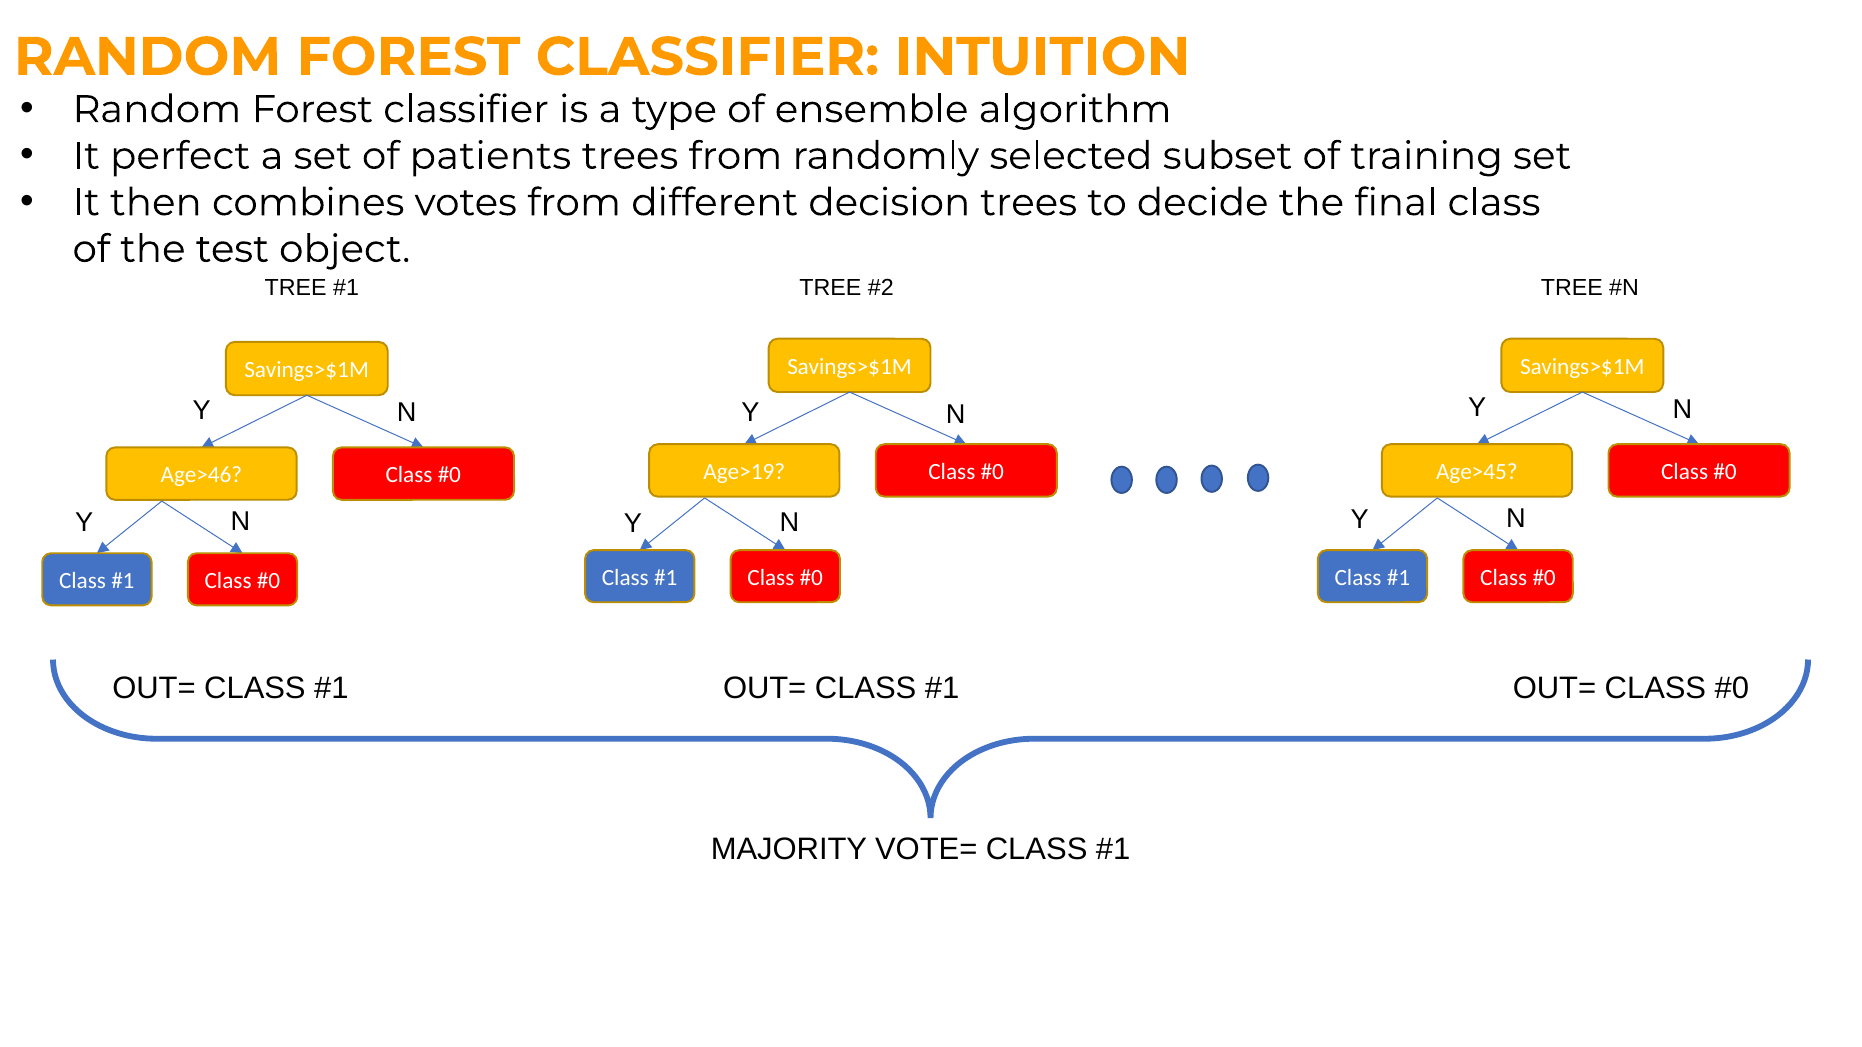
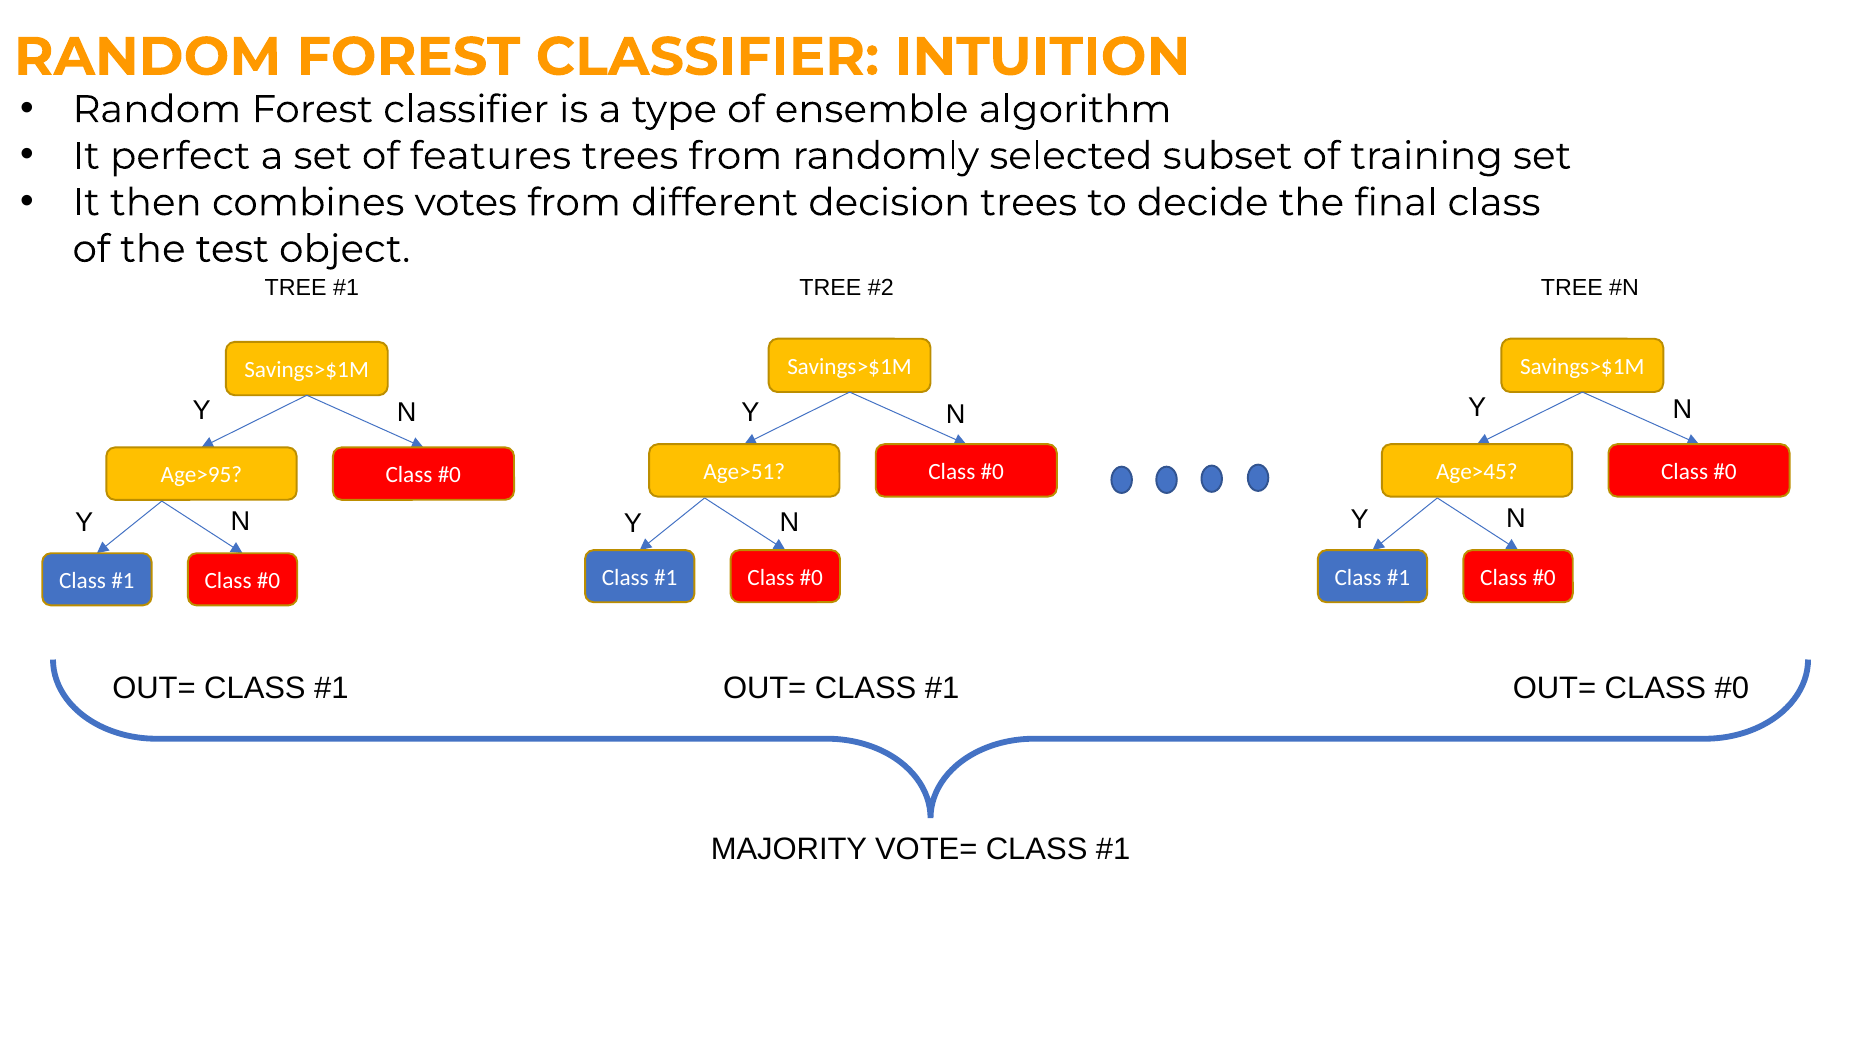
patients: patients -> features
Age>19: Age>19 -> Age>51
Age>46: Age>46 -> Age>95
